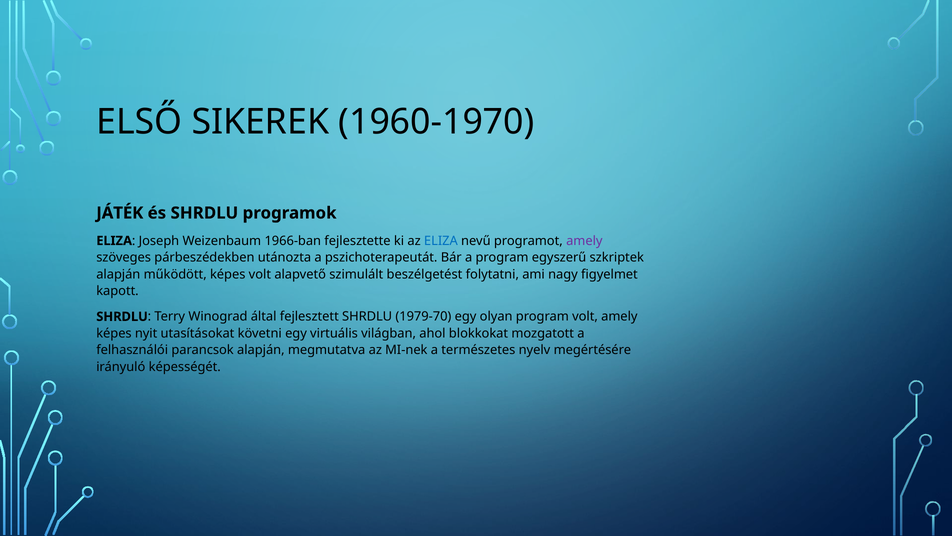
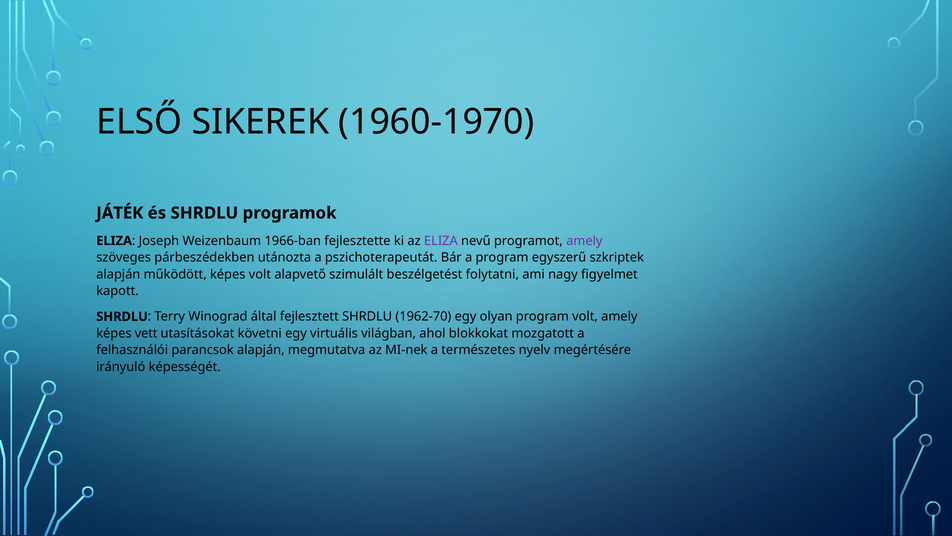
ELIZA at (441, 241) colour: blue -> purple
1979-70: 1979-70 -> 1962-70
nyit: nyit -> vett
